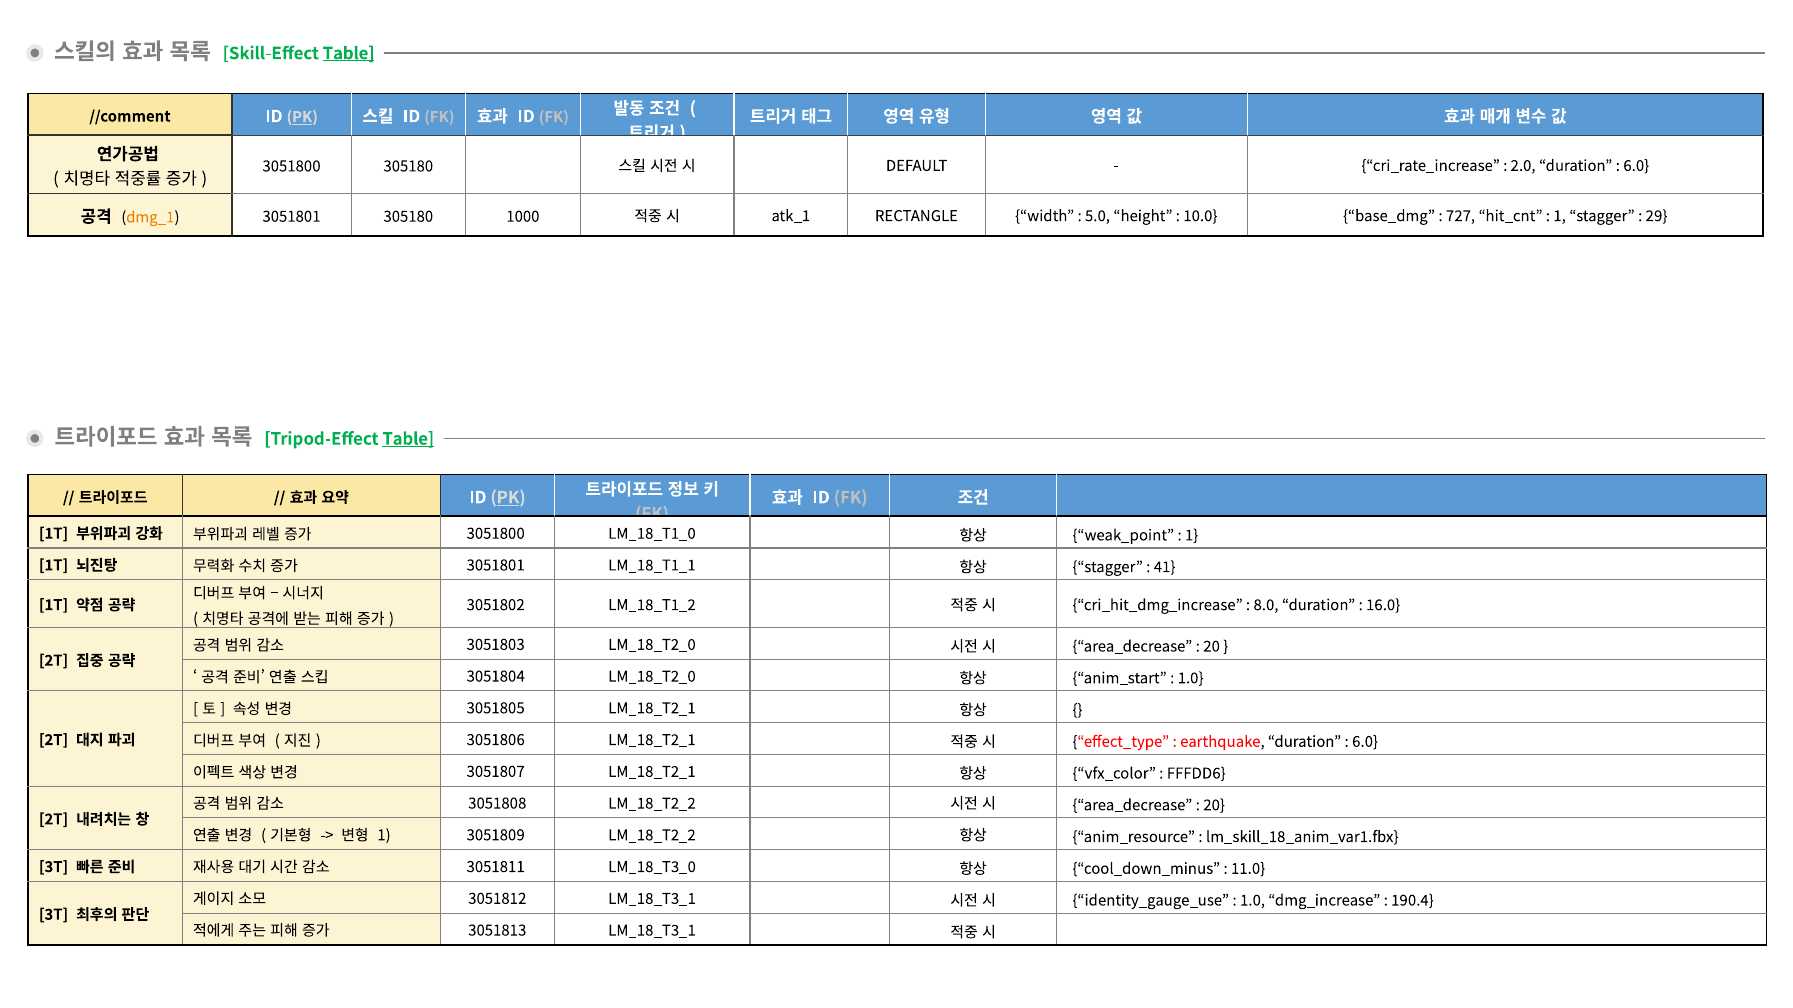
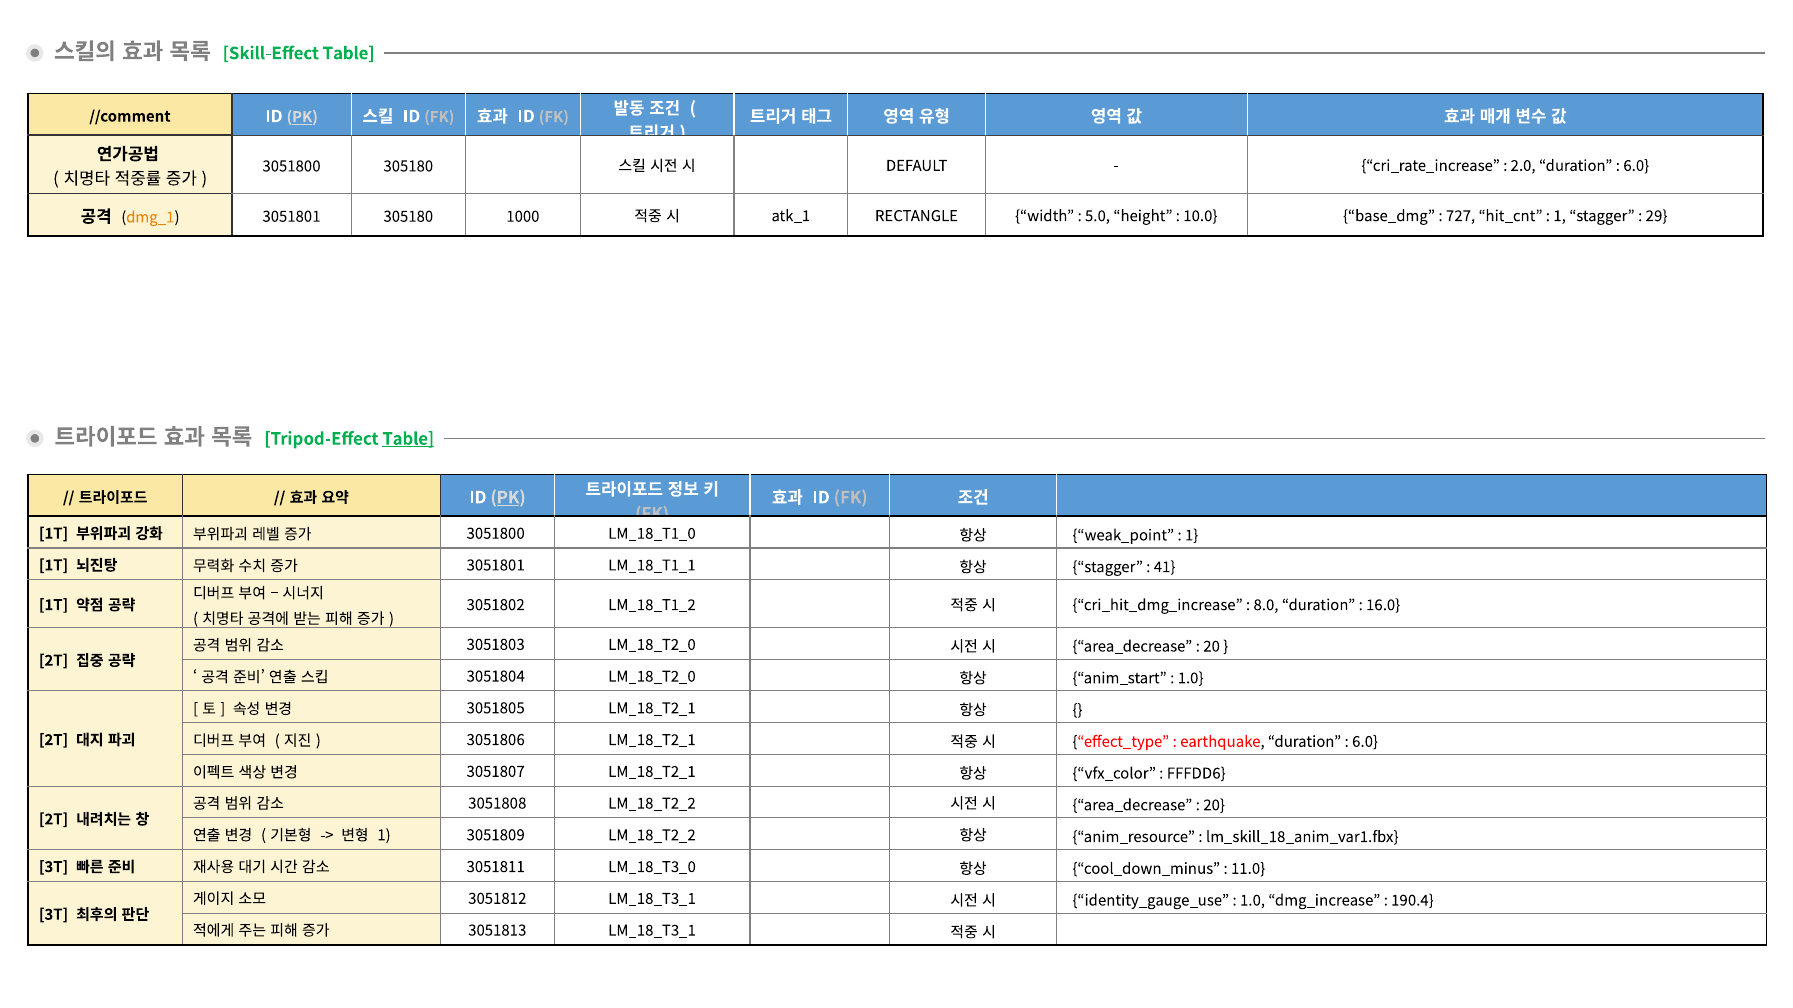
Table at (349, 54) underline: present -> none
